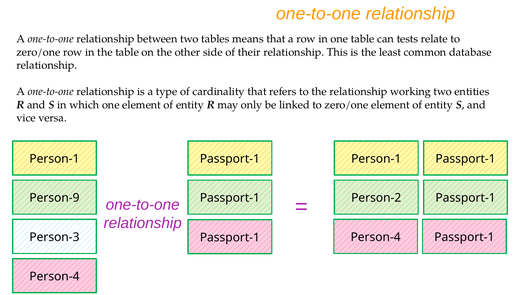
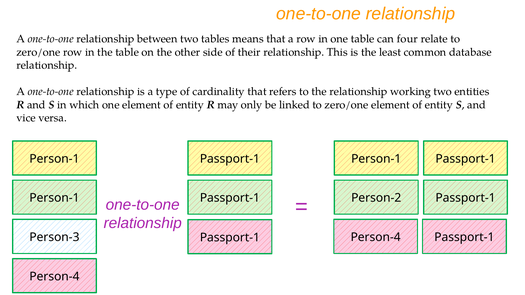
tests: tests -> four
Person-9 at (54, 198): Person-9 -> Person-1
